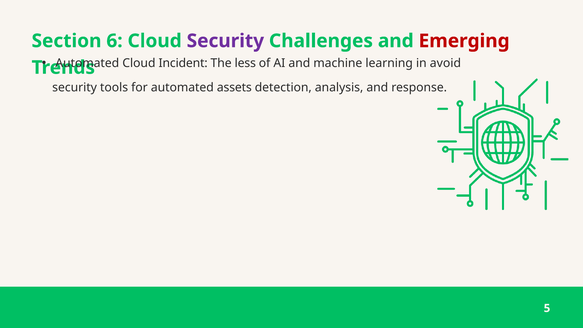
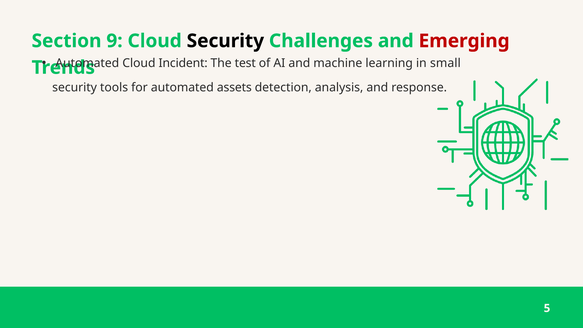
6: 6 -> 9
Security at (225, 41) colour: purple -> black
less: less -> test
avoid: avoid -> small
